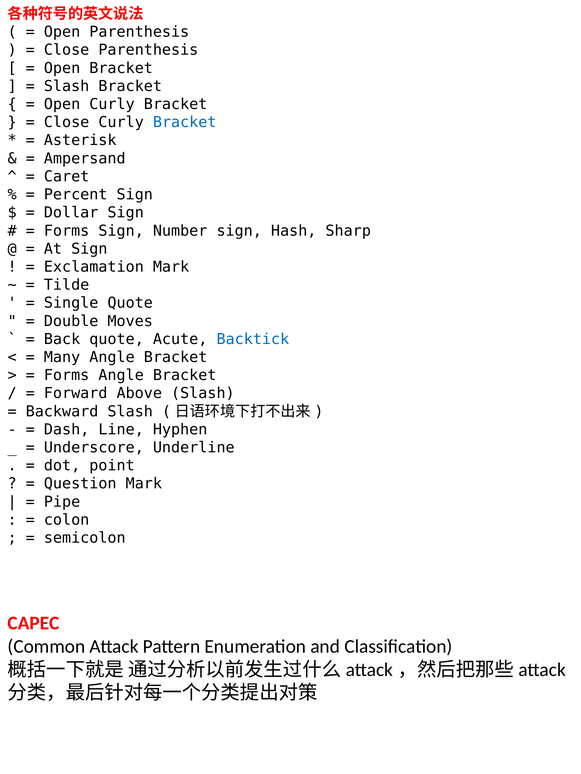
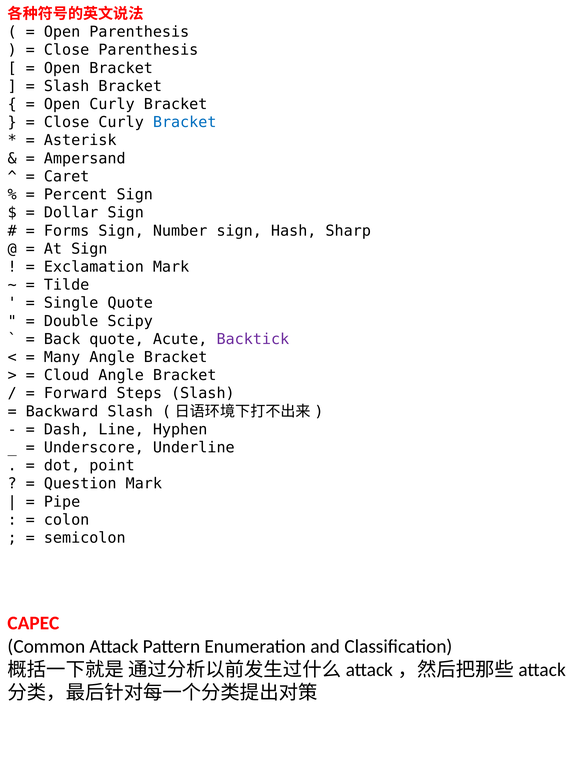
Moves: Moves -> Scipy
Backtick colour: blue -> purple
Forms at (67, 376): Forms -> Cloud
Above: Above -> Steps
